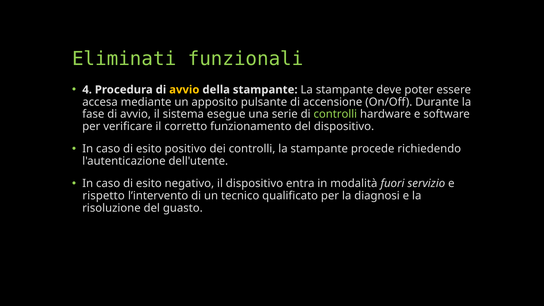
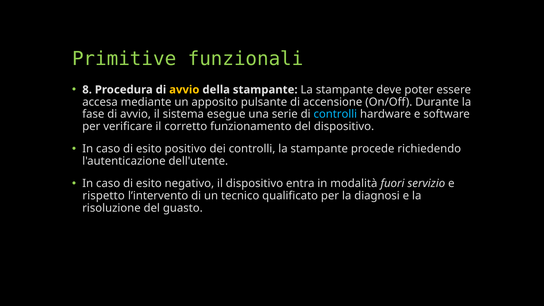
Eliminati: Eliminati -> Primitive
4: 4 -> 8
controlli at (335, 114) colour: light green -> light blue
